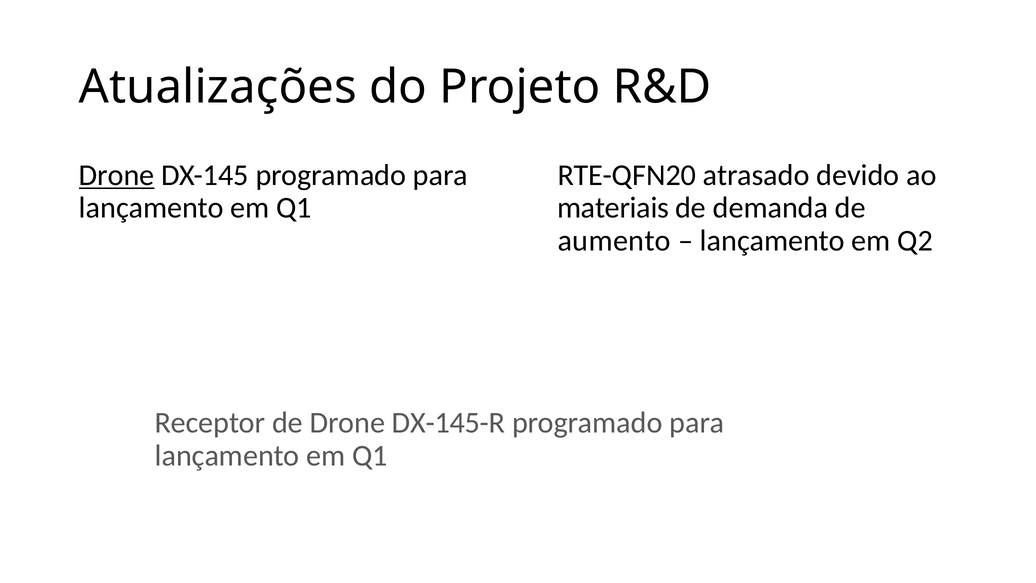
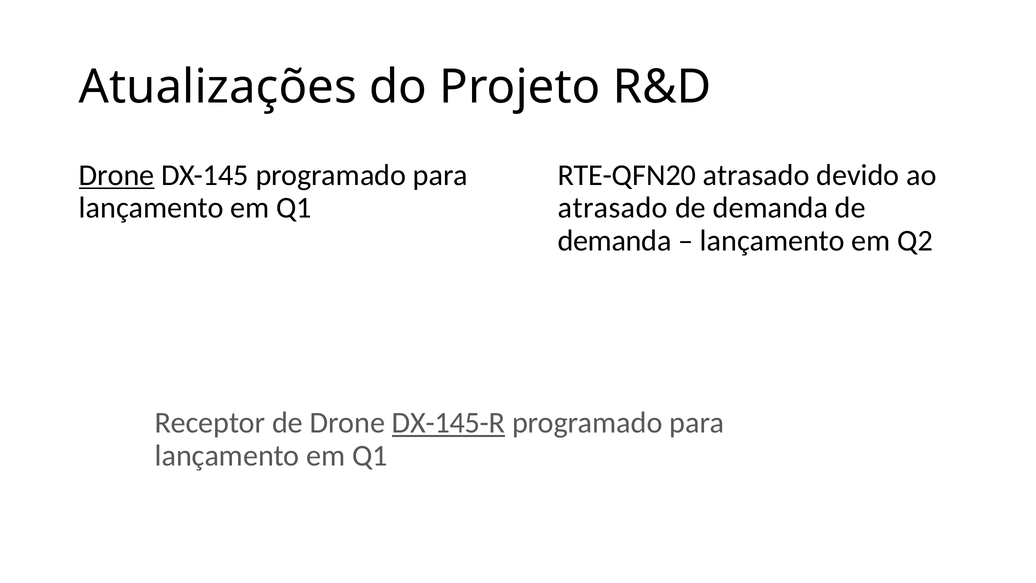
materiais at (613, 208): materiais -> atrasado
aumento at (614, 240): aumento -> demanda
DX-145-R underline: none -> present
